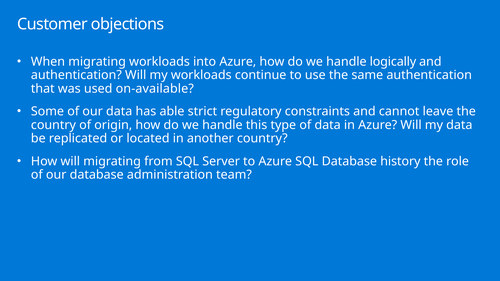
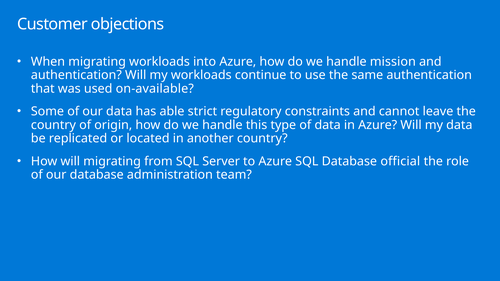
logically: logically -> mission
history: history -> official
